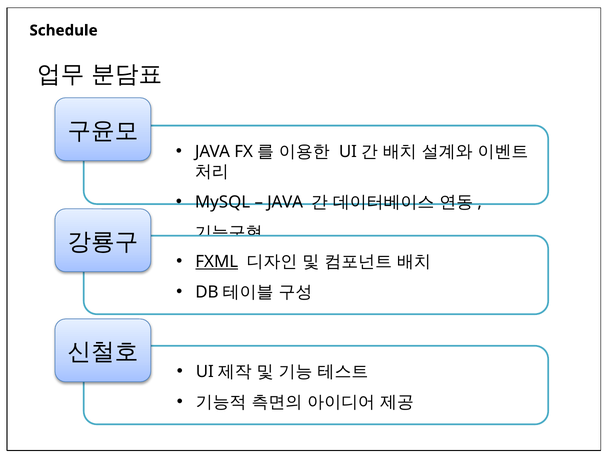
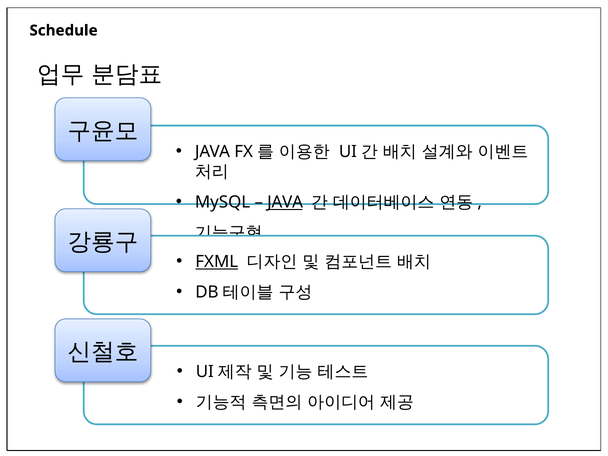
JAVA at (285, 202) underline: none -> present
